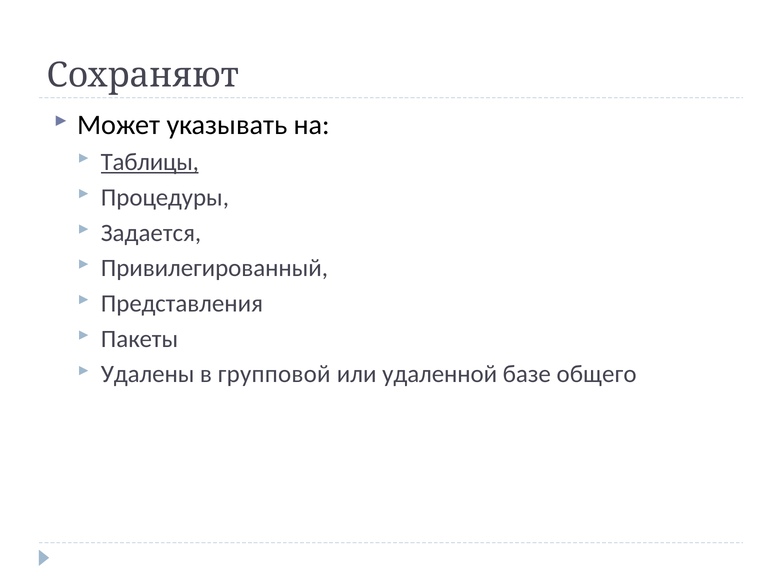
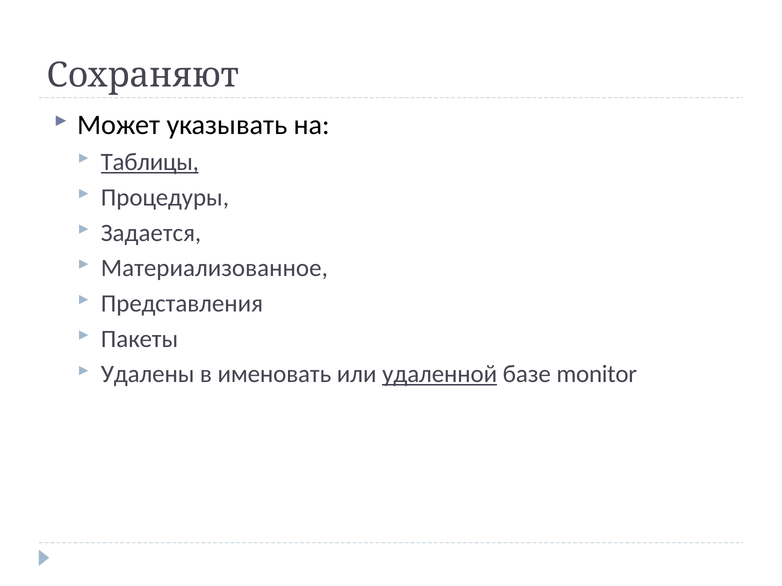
Привилегированный: Привилегированный -> Материализованное
групповой: групповой -> именовать
удаленной underline: none -> present
общего: общего -> monitor
